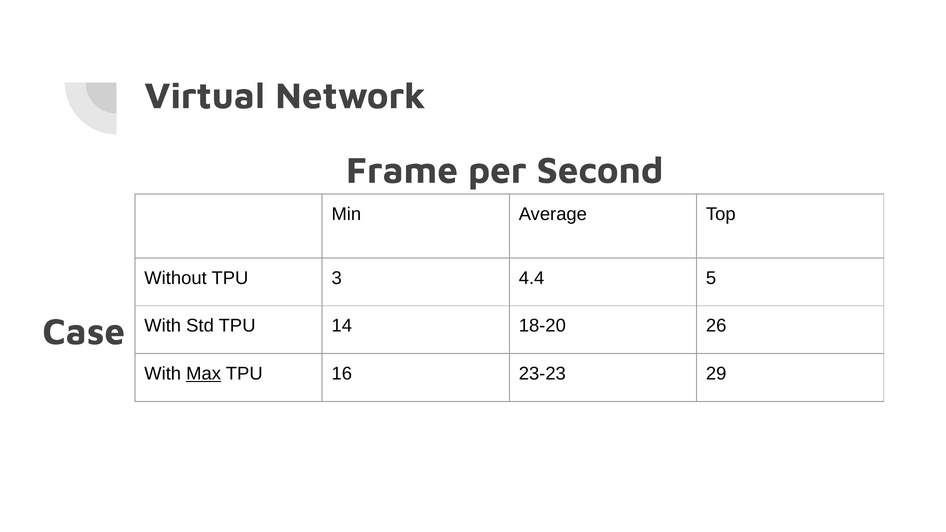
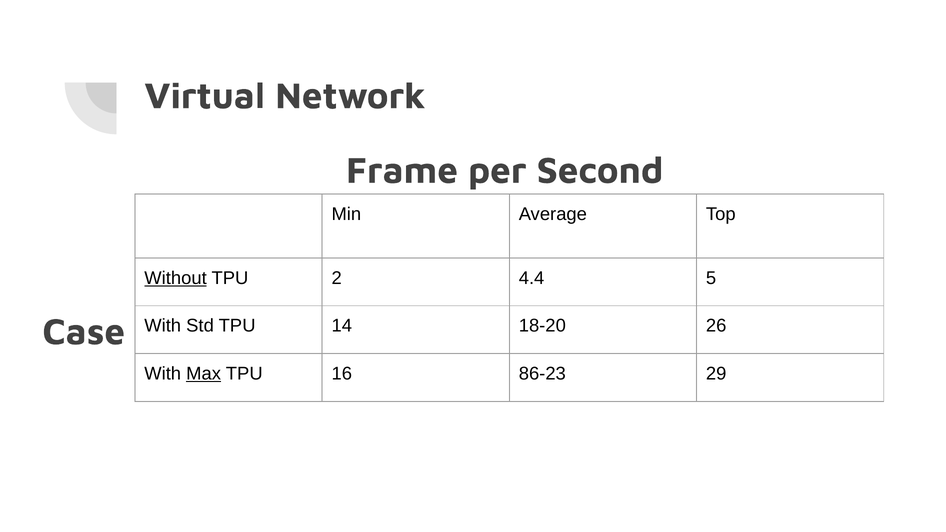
Without underline: none -> present
3: 3 -> 2
23-23: 23-23 -> 86-23
